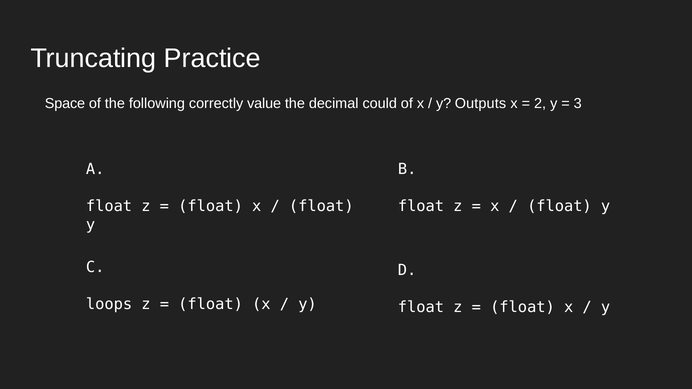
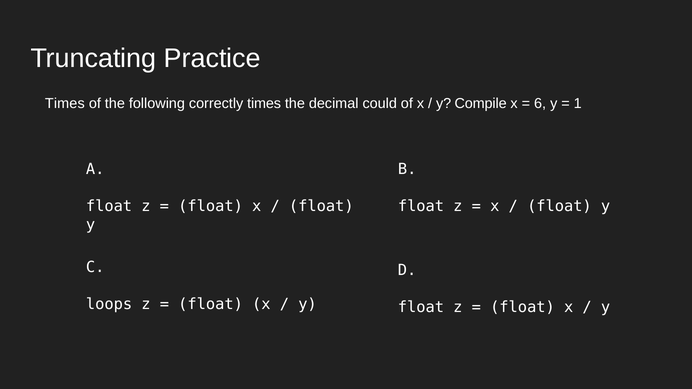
Space at (65, 104): Space -> Times
correctly value: value -> times
Outputs: Outputs -> Compile
2: 2 -> 6
3: 3 -> 1
